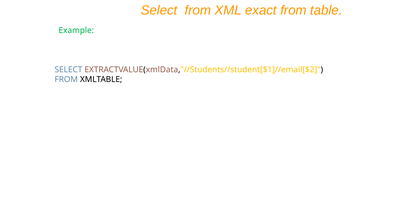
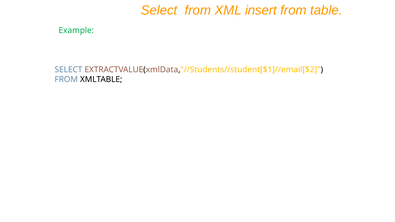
exact: exact -> insert
